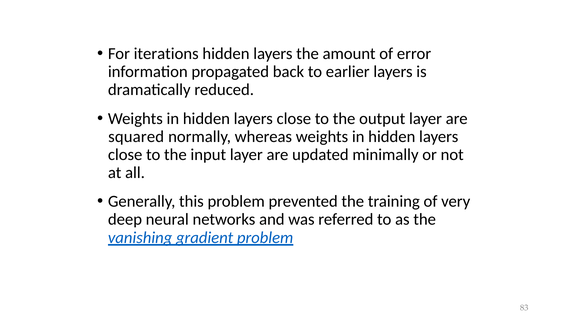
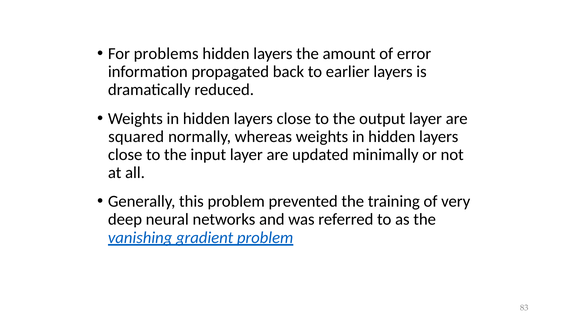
iterations: iterations -> problems
